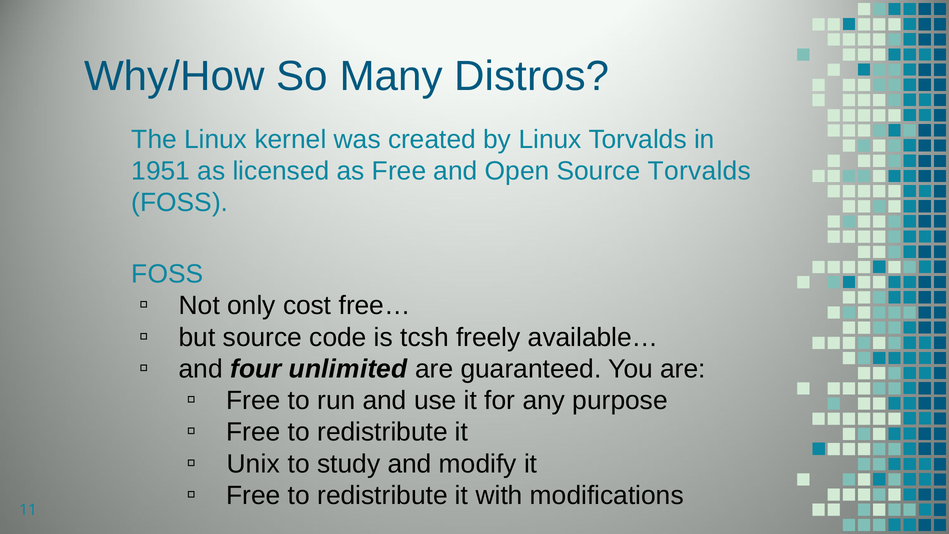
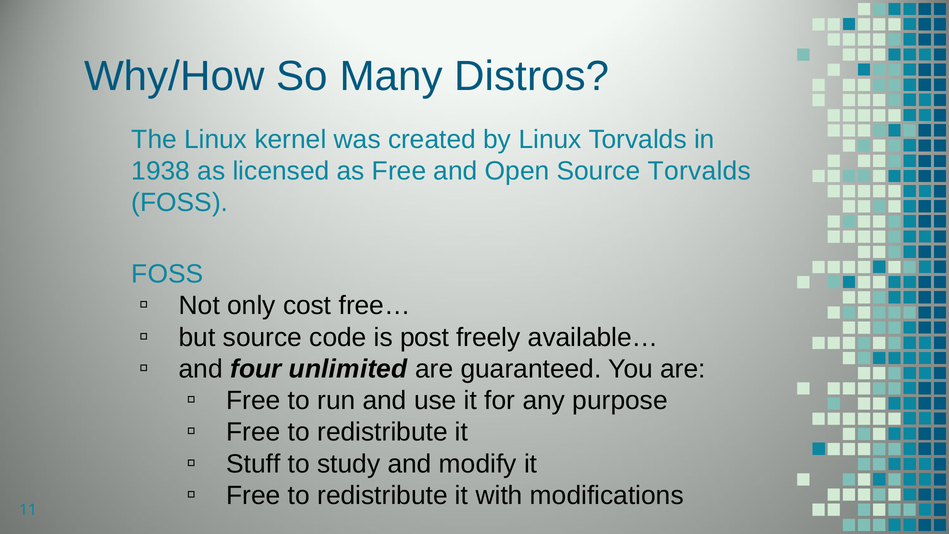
1951: 1951 -> 1938
tcsh: tcsh -> post
Unix: Unix -> Stuff
